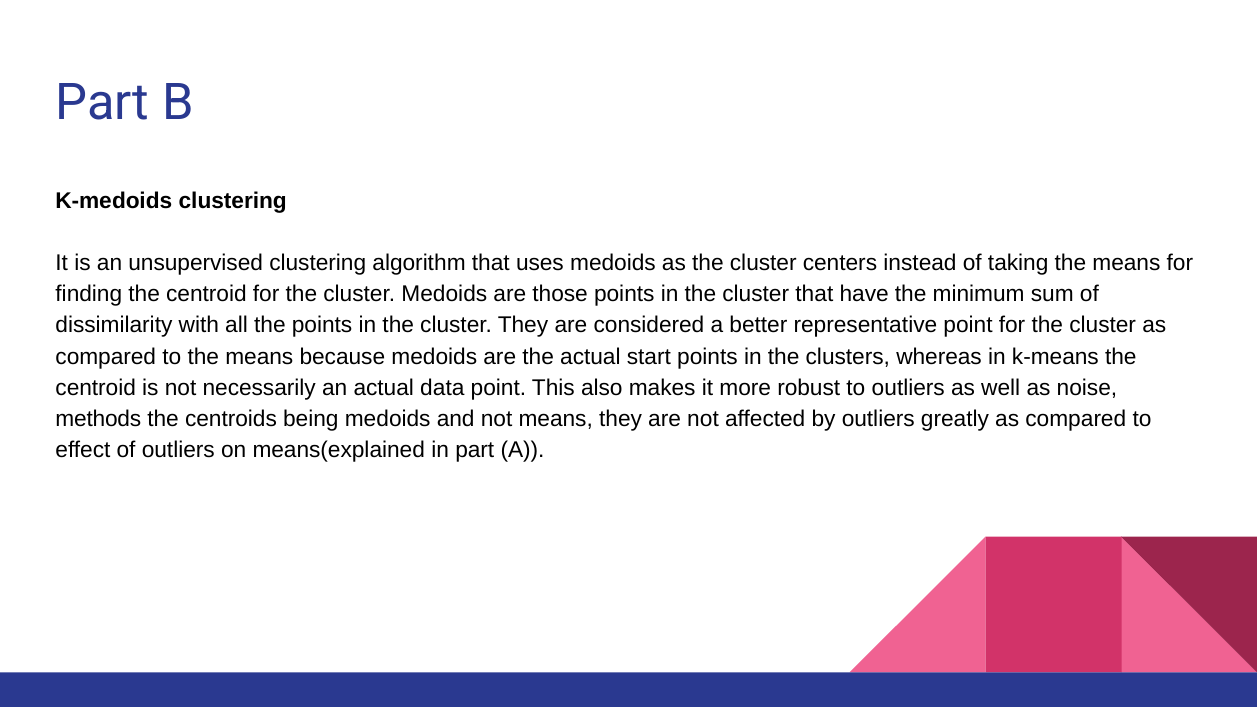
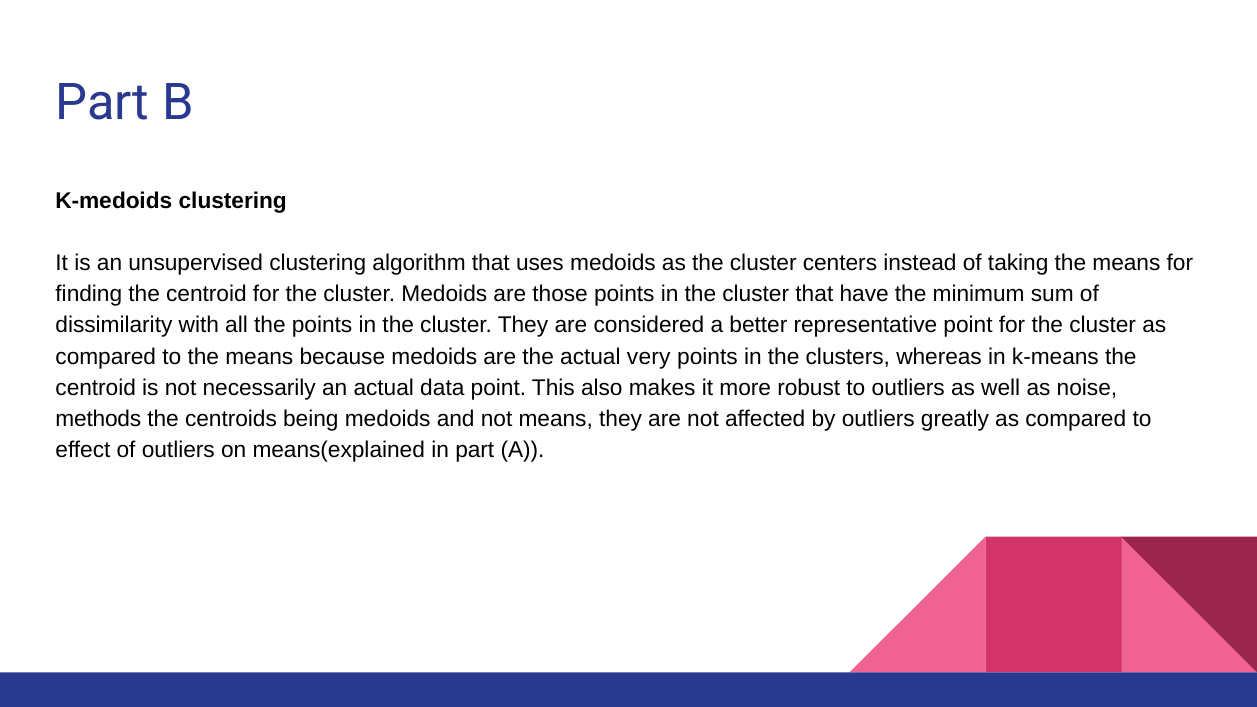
start: start -> very
